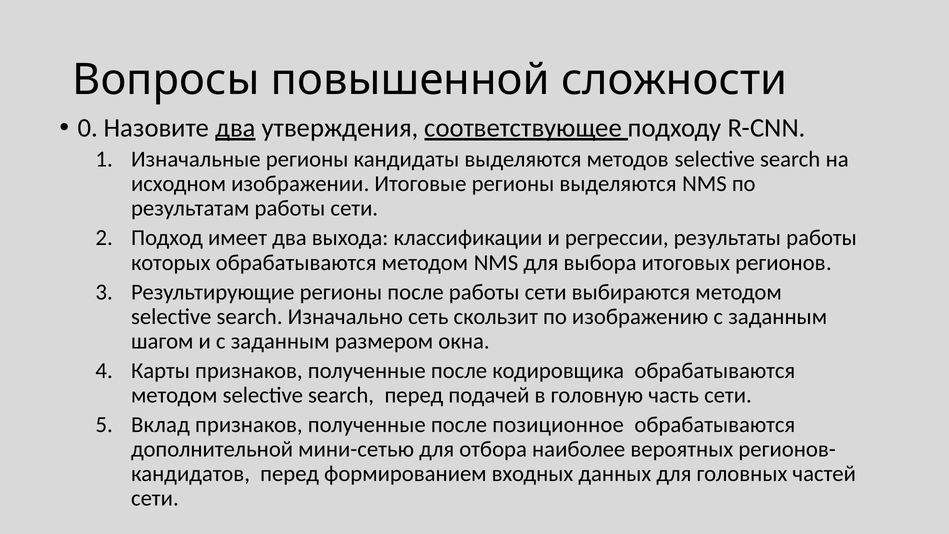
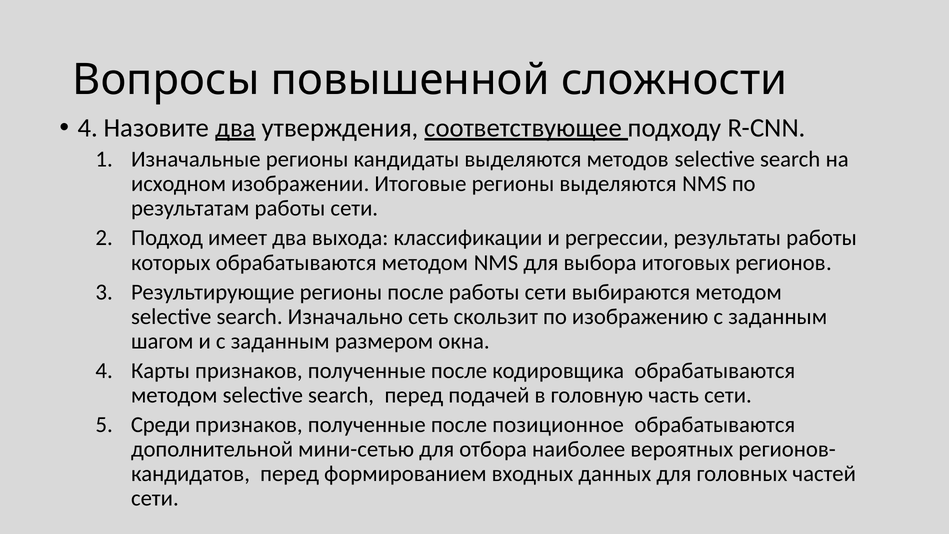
0 at (88, 128): 0 -> 4
Вклад: Вклад -> Среди
